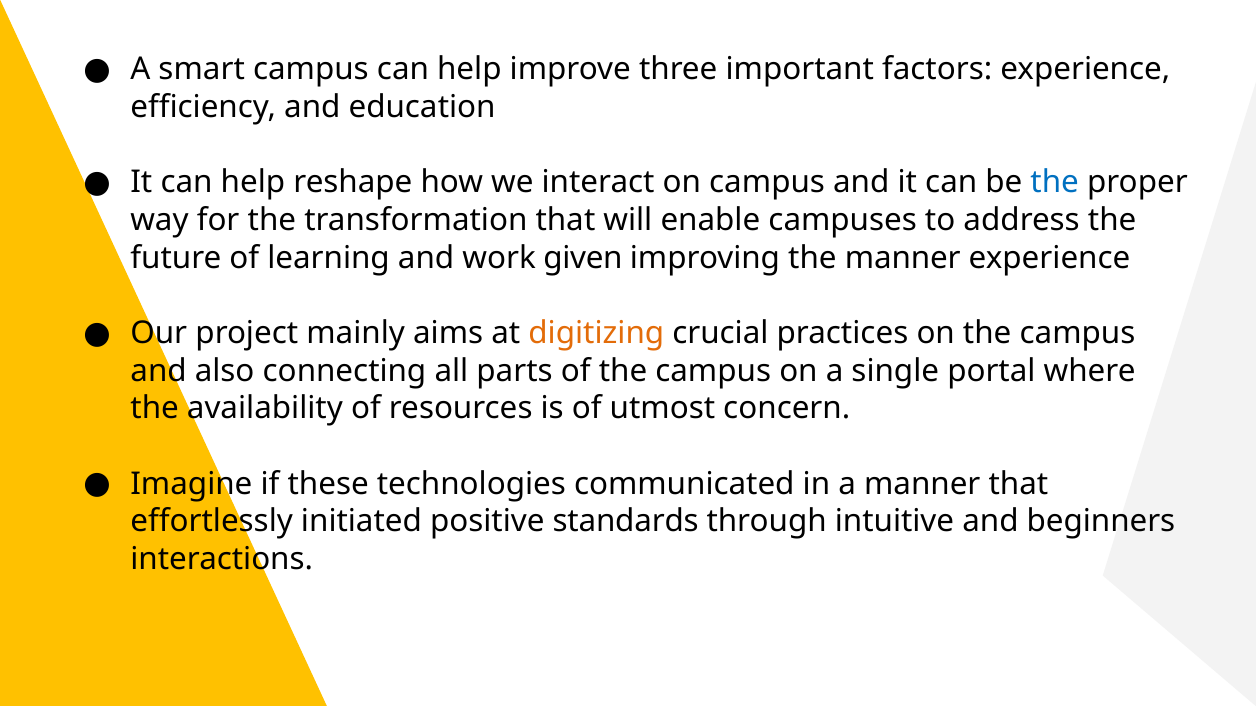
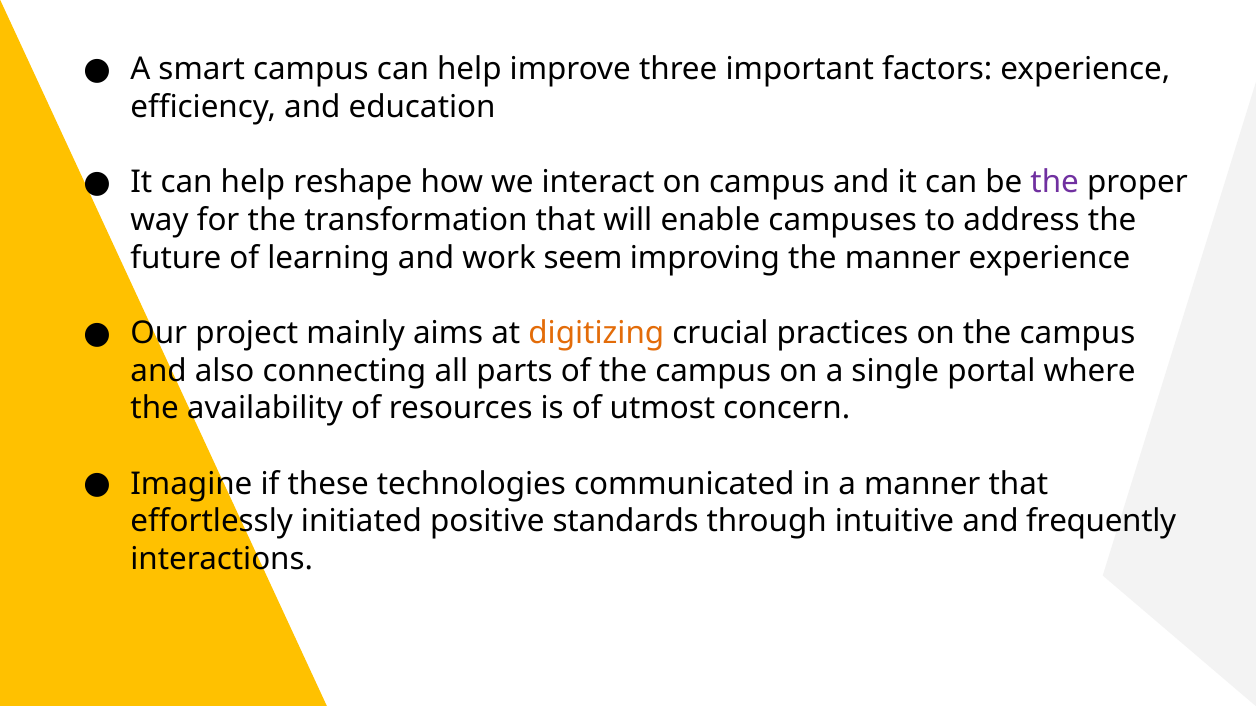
the at (1055, 183) colour: blue -> purple
given: given -> seem
beginners: beginners -> frequently
